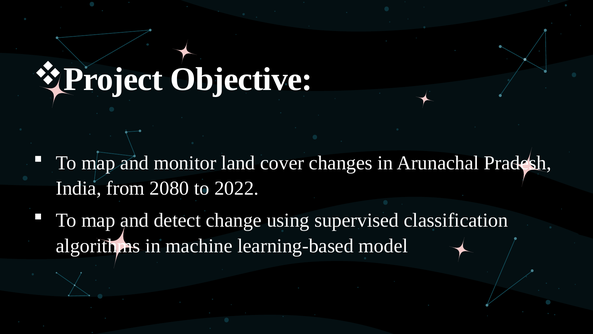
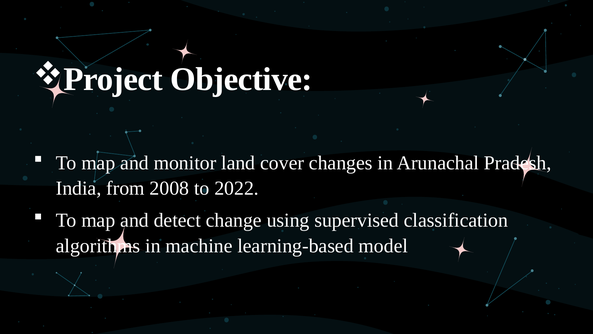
2080: 2080 -> 2008
